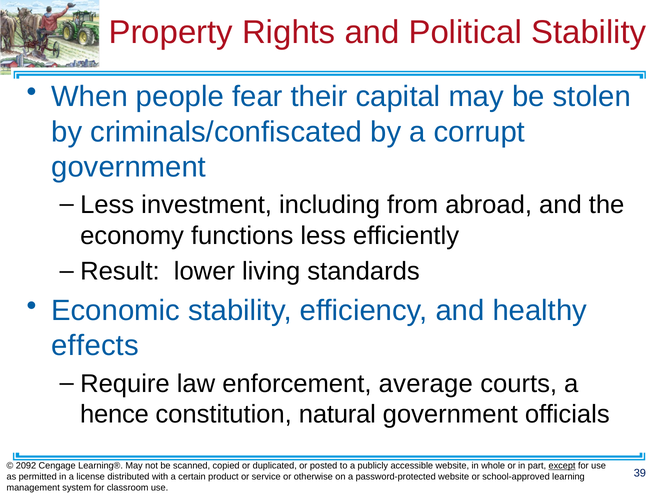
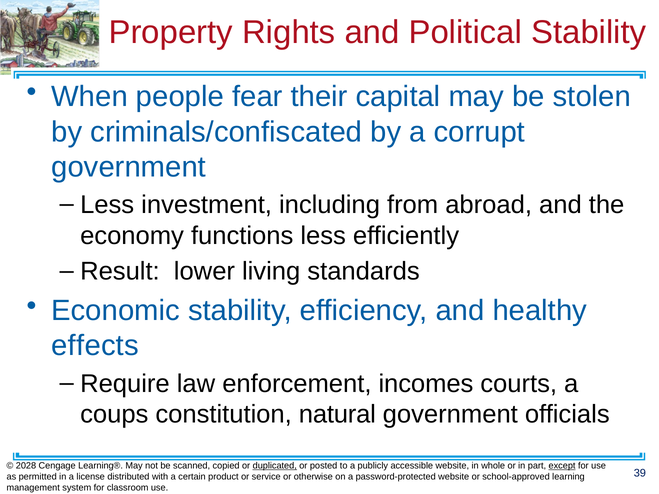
average: average -> incomes
hence: hence -> coups
2092: 2092 -> 2028
duplicated underline: none -> present
